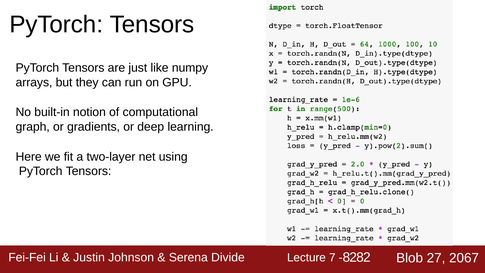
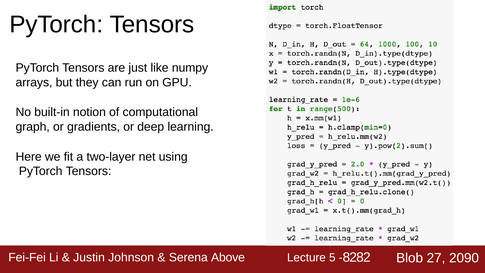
Divide: Divide -> Above
7: 7 -> 5
2067: 2067 -> 2090
